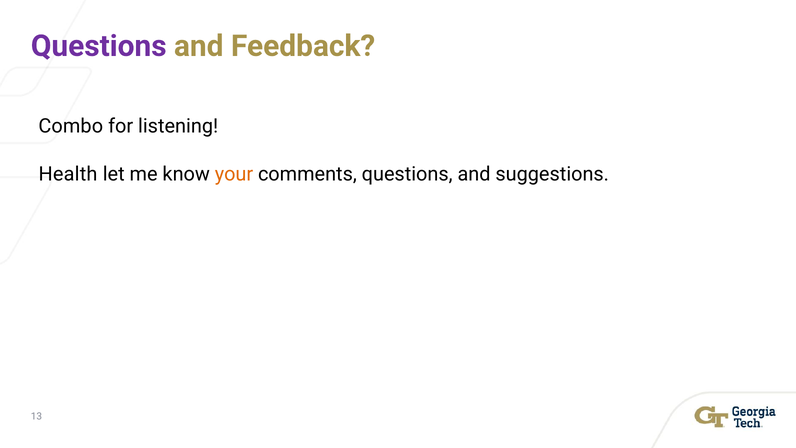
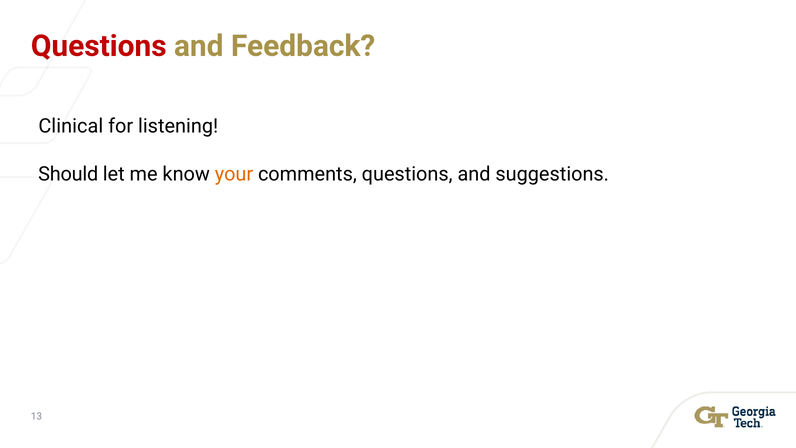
Questions at (99, 46) colour: purple -> red
Combo: Combo -> Clinical
Health: Health -> Should
